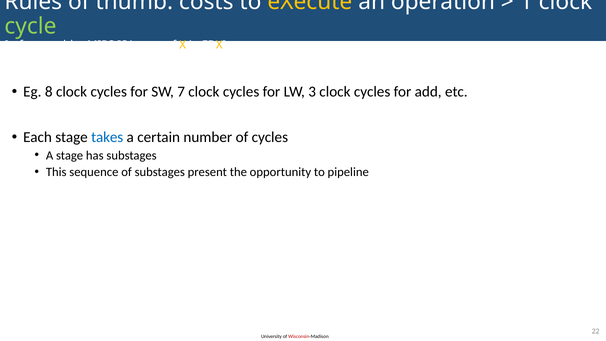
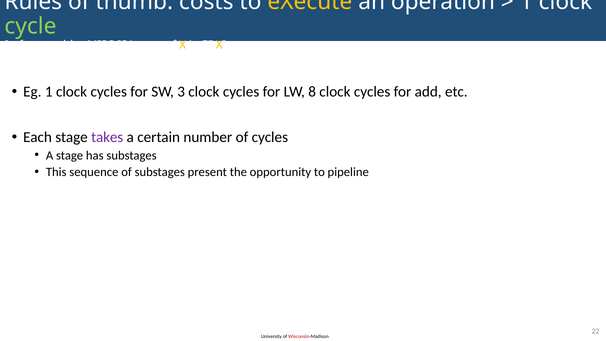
Eg 8: 8 -> 1
7: 7 -> 3
3: 3 -> 8
takes colour: blue -> purple
